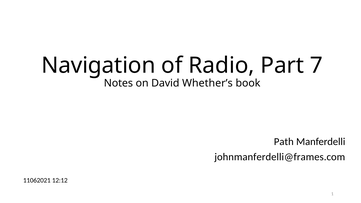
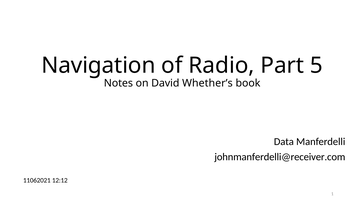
7: 7 -> 5
Path: Path -> Data
johnmanferdelli@frames.com: johnmanferdelli@frames.com -> johnmanferdelli@receiver.com
